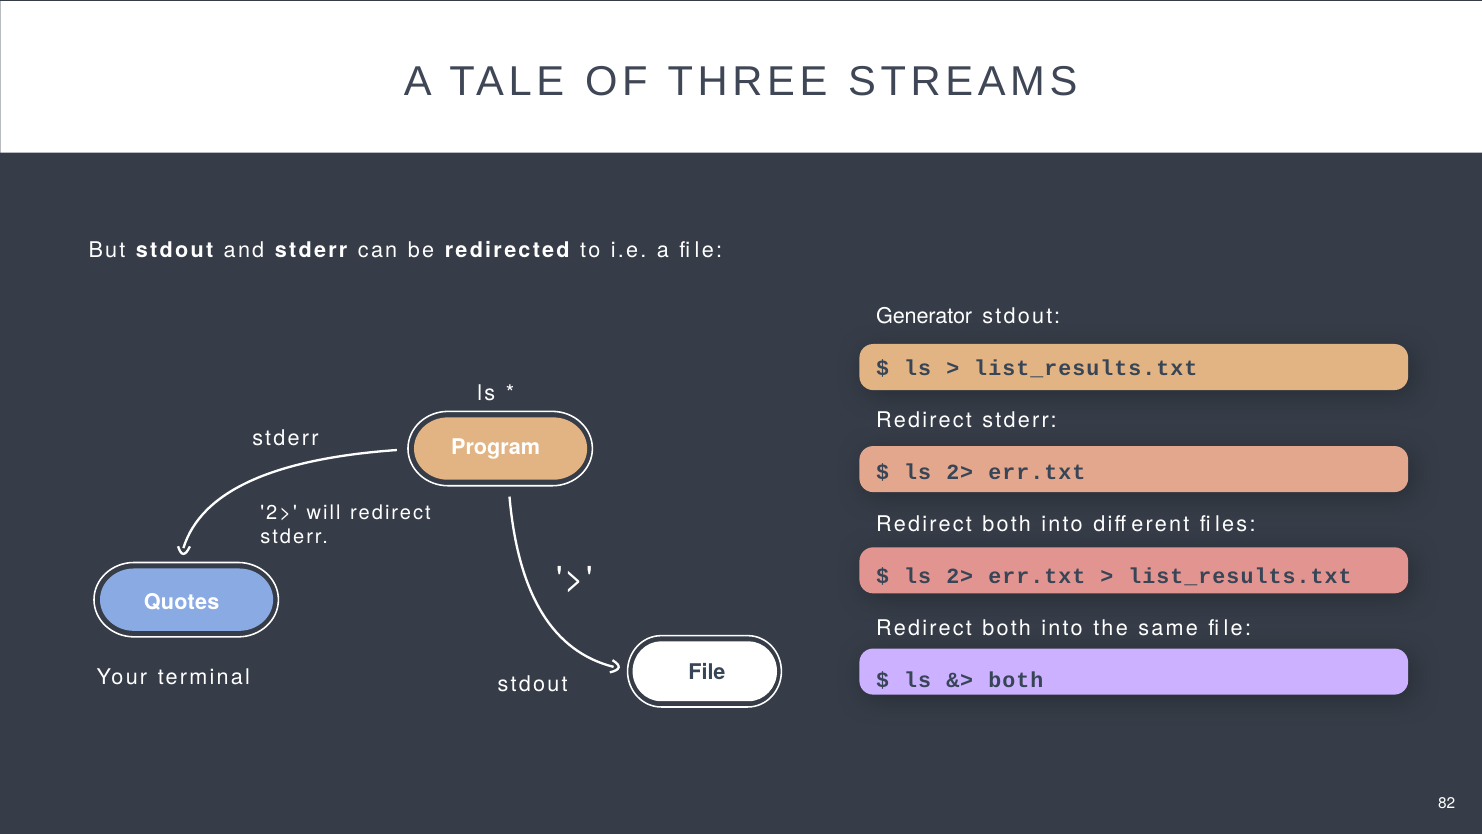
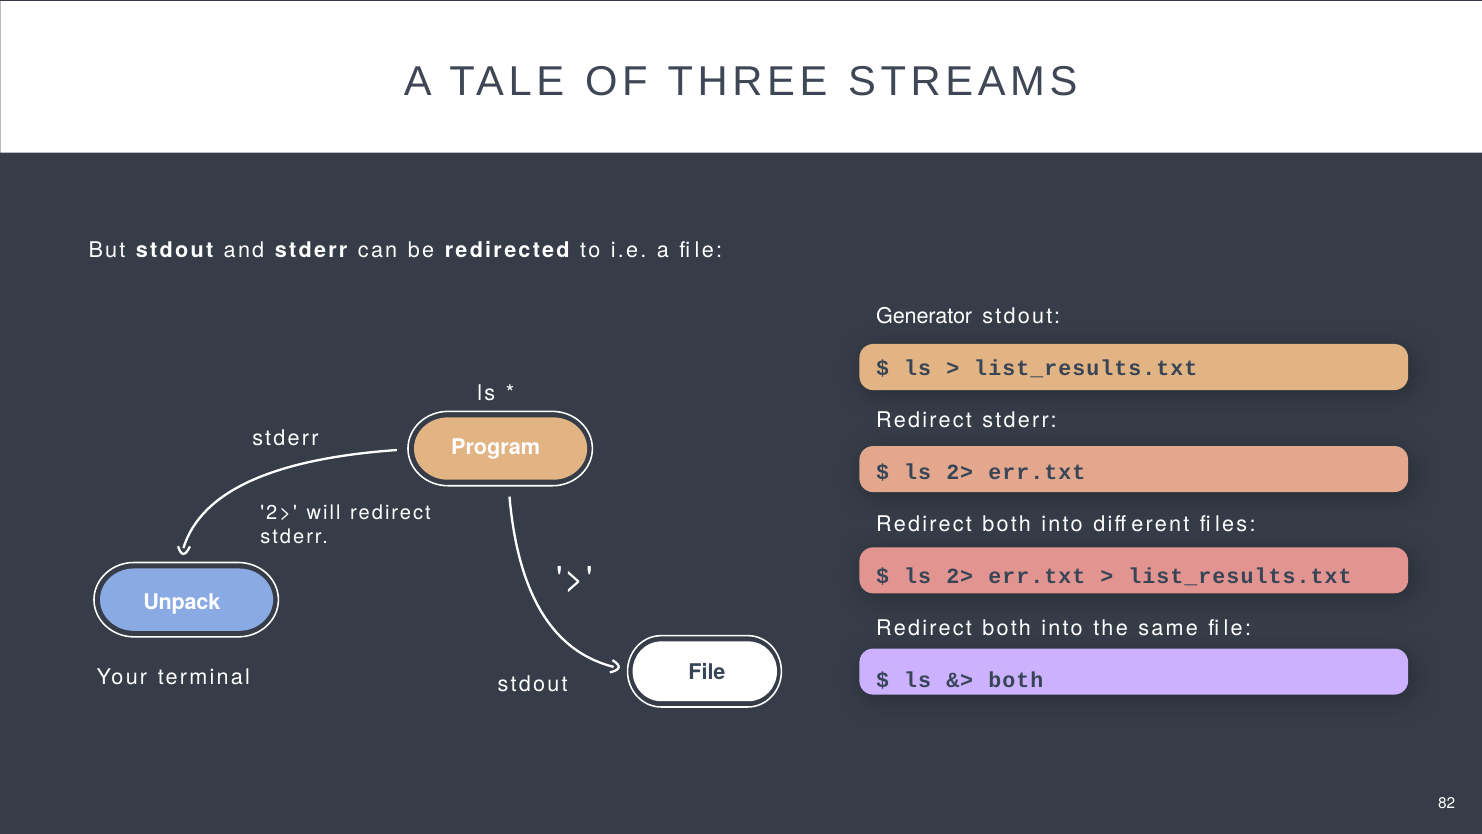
Quotes: Quotes -> Unpack
